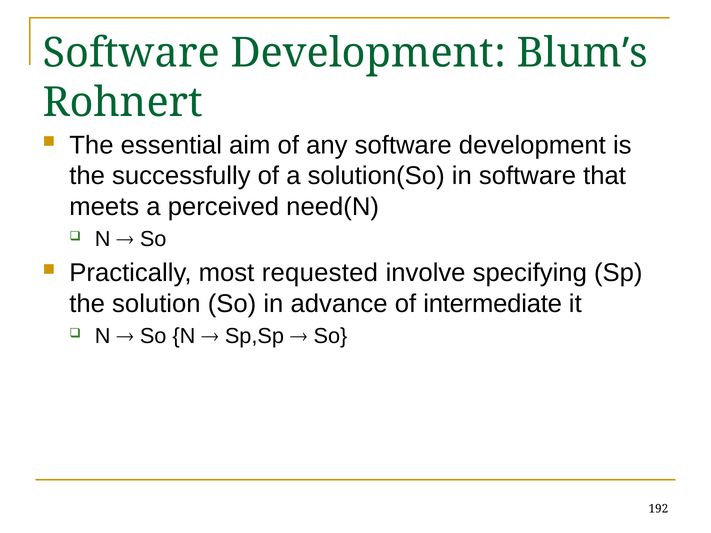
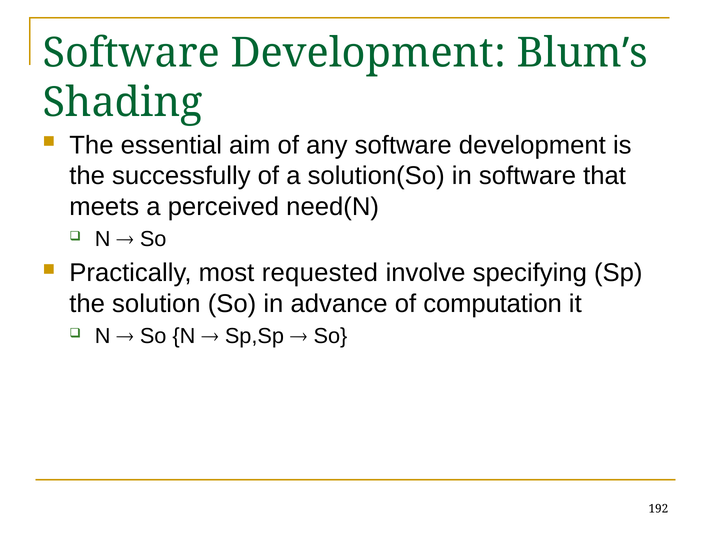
Rohnert: Rohnert -> Shading
intermediate: intermediate -> computation
